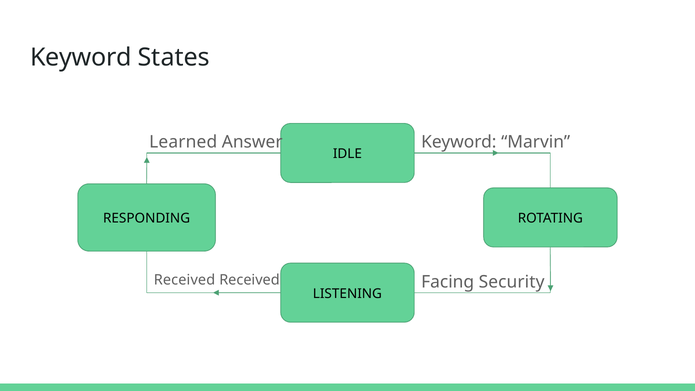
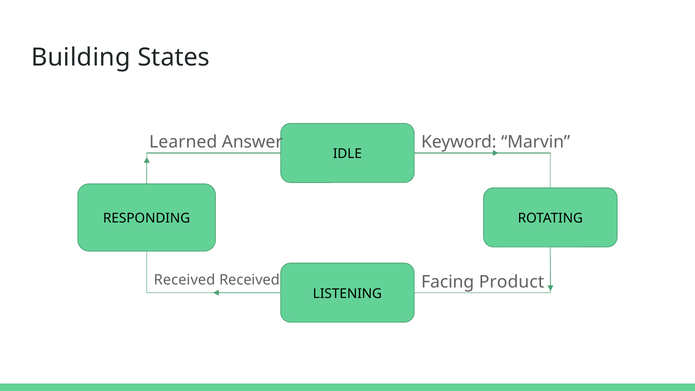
Keyword at (81, 58): Keyword -> Building
Security: Security -> Product
